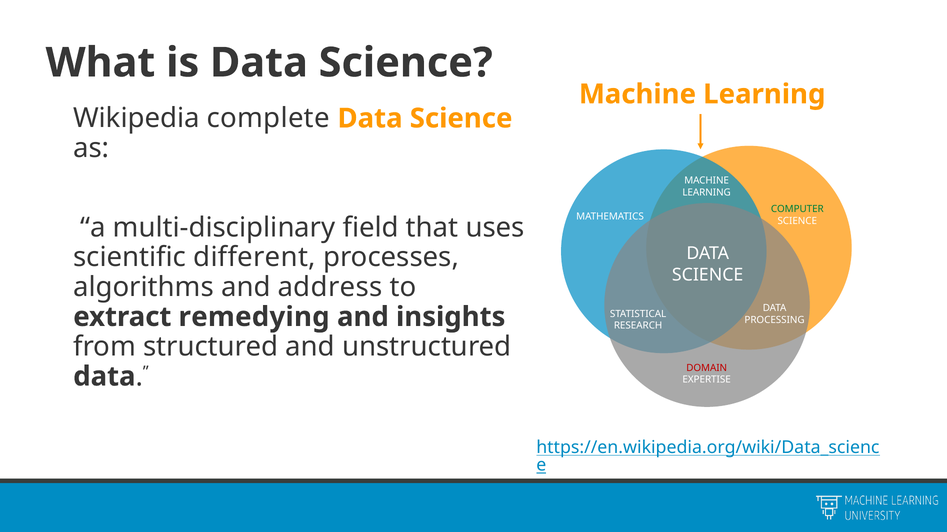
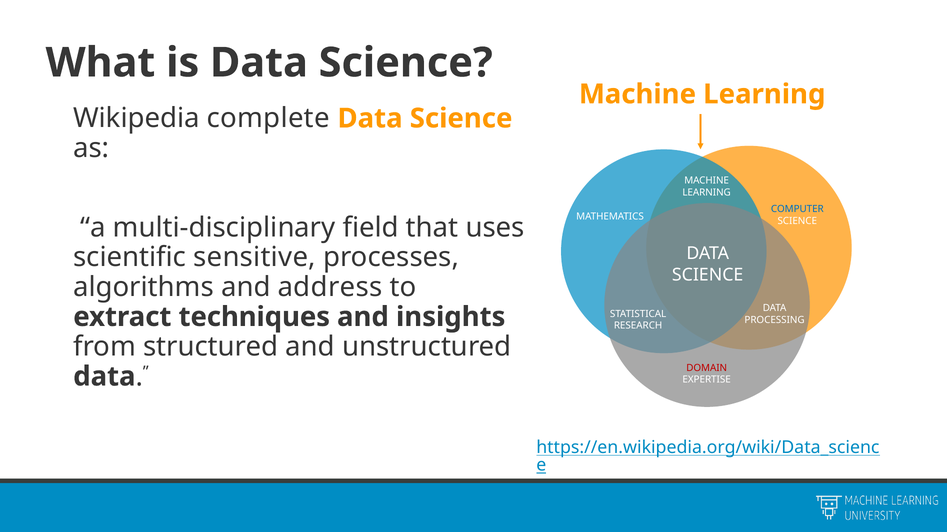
COMPUTER colour: green -> blue
different: different -> sensitive
remedying: remedying -> techniques
